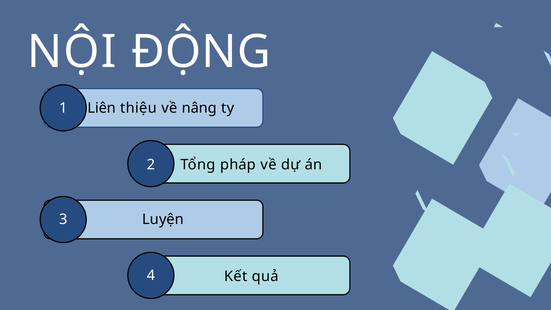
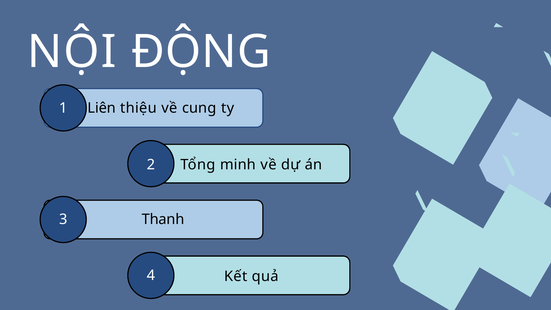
nâng: nâng -> cung
pháp: pháp -> minh
Luyện: Luyện -> Thanh
